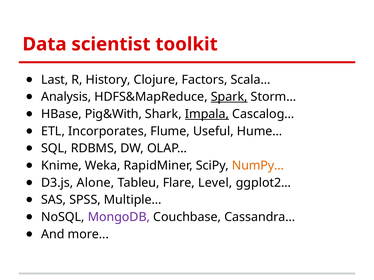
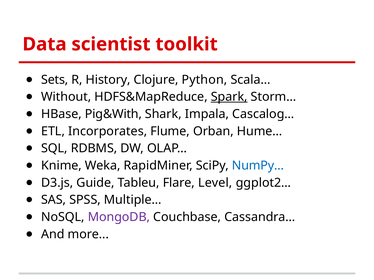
Last: Last -> Sets
Factors: Factors -> Python
Analysis: Analysis -> Without
Impala underline: present -> none
Useful: Useful -> Orban
NumPy… colour: orange -> blue
Alone: Alone -> Guide
